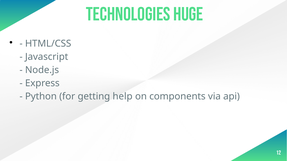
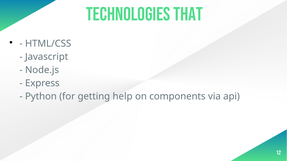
Huge: Huge -> That
